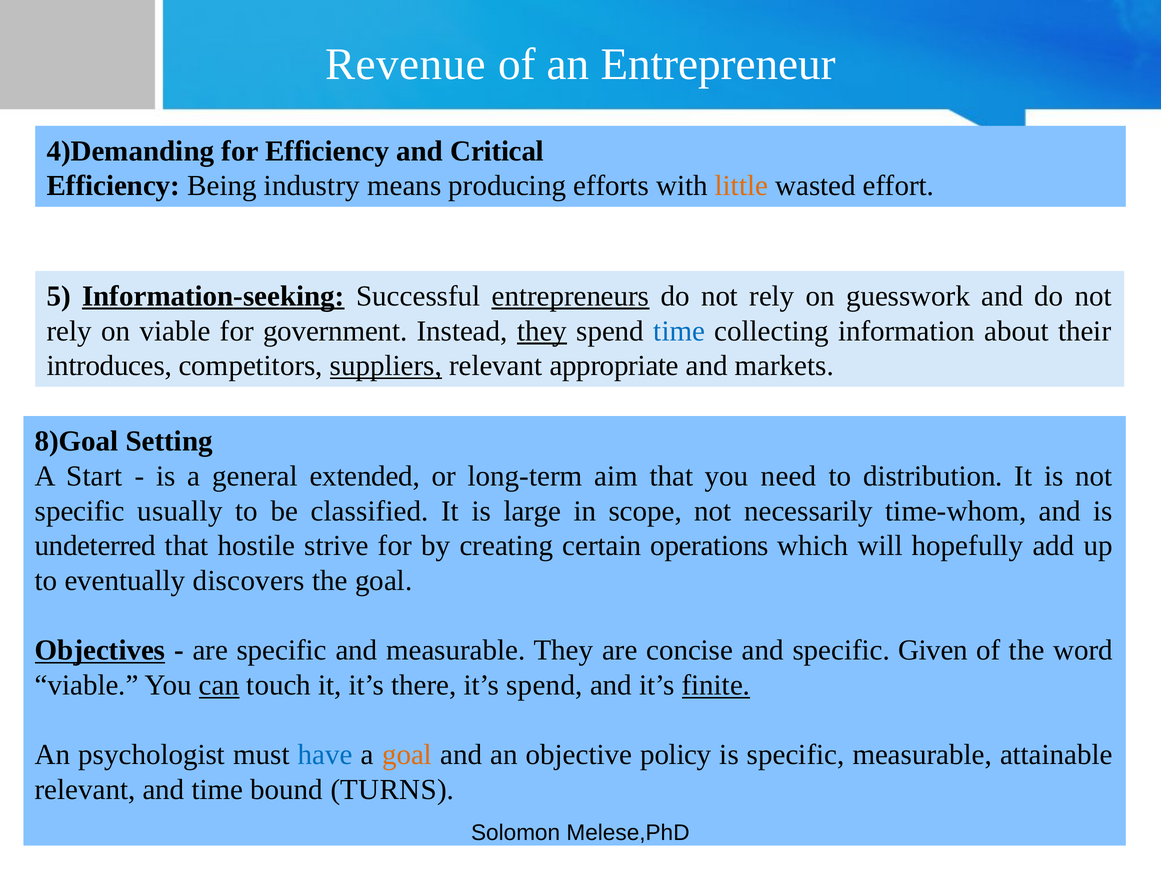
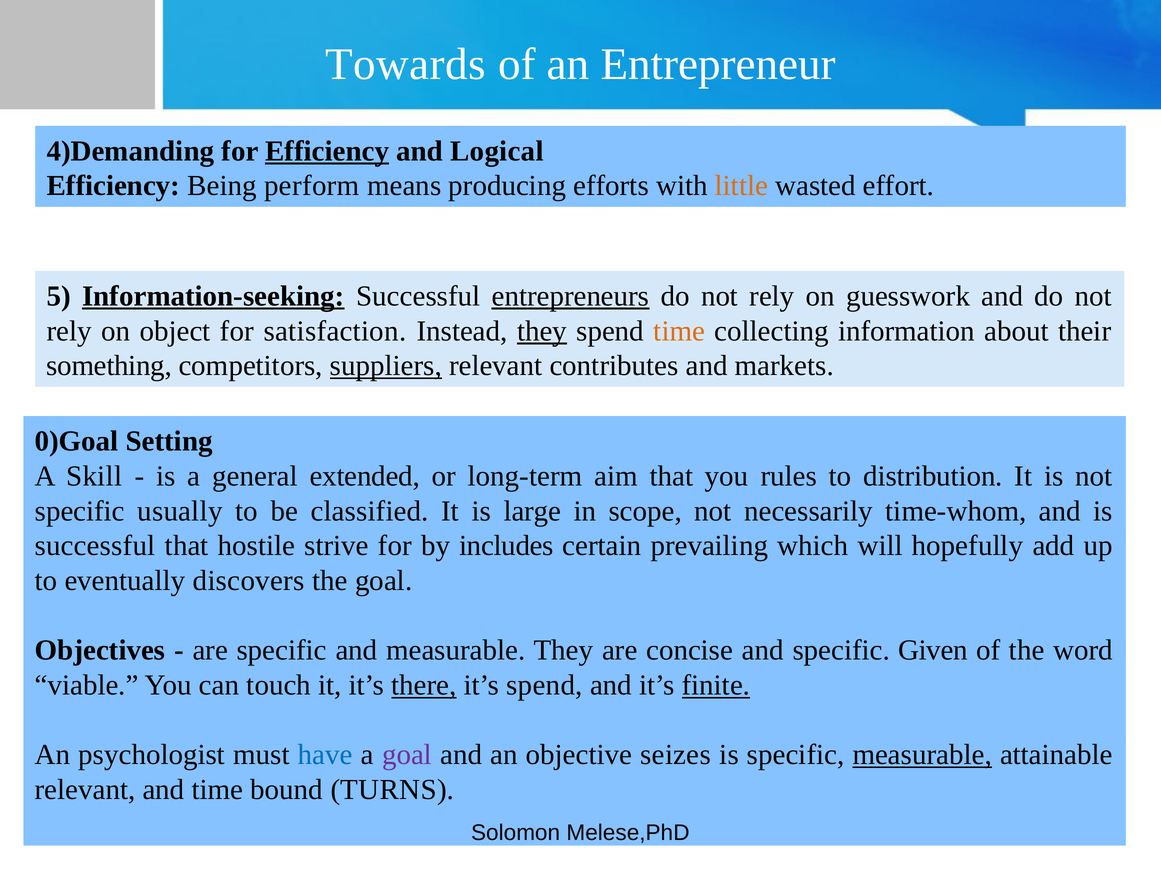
Revenue: Revenue -> Towards
Efficiency at (327, 151) underline: none -> present
Critical: Critical -> Logical
industry: industry -> perform
on viable: viable -> object
government: government -> satisfaction
time at (679, 331) colour: blue -> orange
introduces: introduces -> something
appropriate: appropriate -> contributes
8)Goal: 8)Goal -> 0)Goal
Start: Start -> Skill
need: need -> rules
undeterred at (95, 546): undeterred -> successful
creating: creating -> includes
operations: operations -> prevailing
Objectives underline: present -> none
can underline: present -> none
there underline: none -> present
goal at (407, 755) colour: orange -> purple
policy: policy -> seizes
measurable at (922, 755) underline: none -> present
